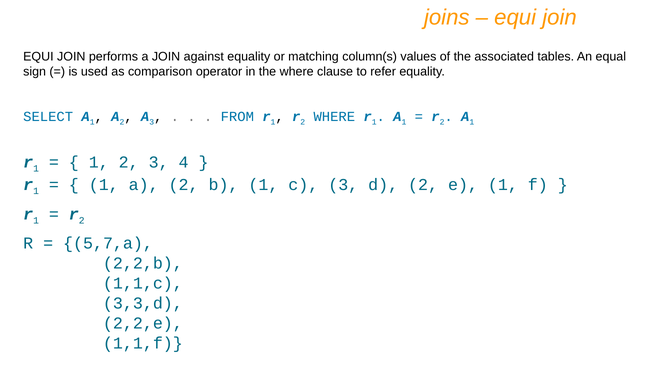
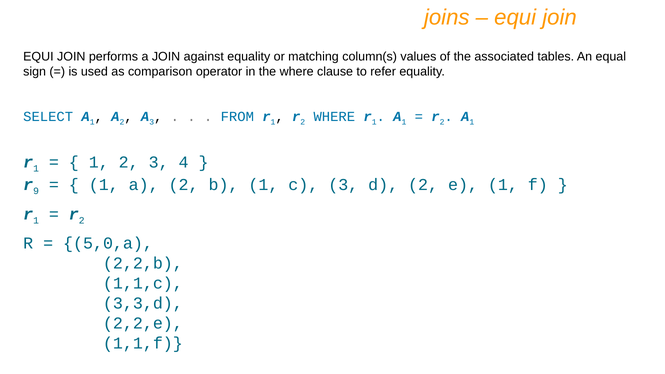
1 at (36, 191): 1 -> 9
5,7,a: 5,7,a -> 5,0,a
